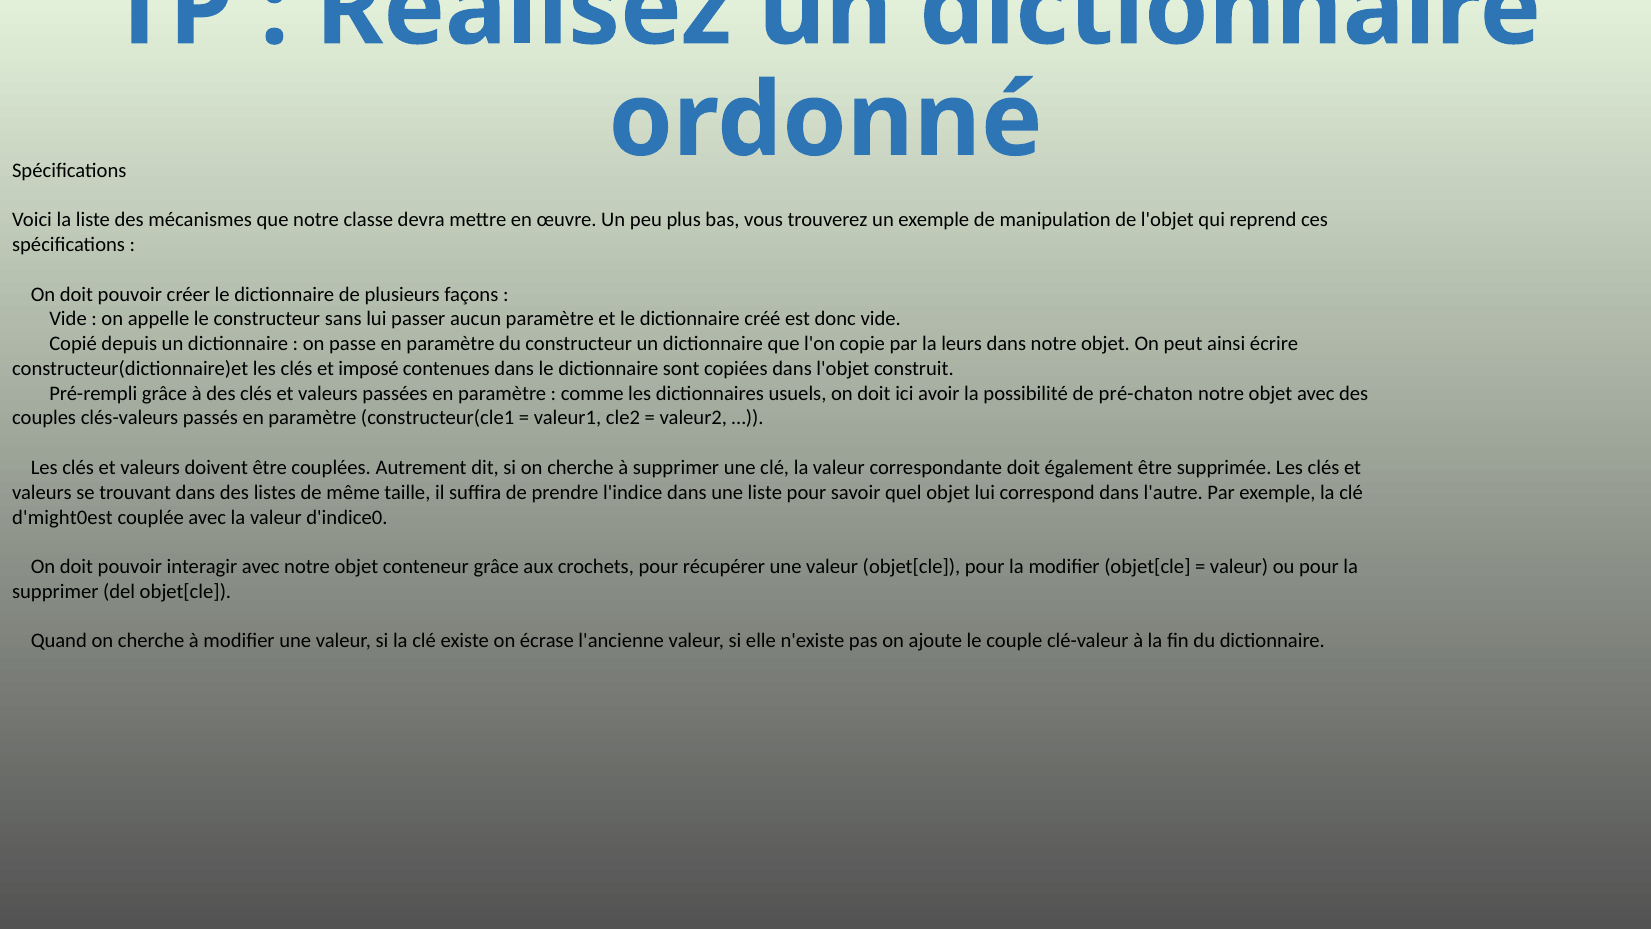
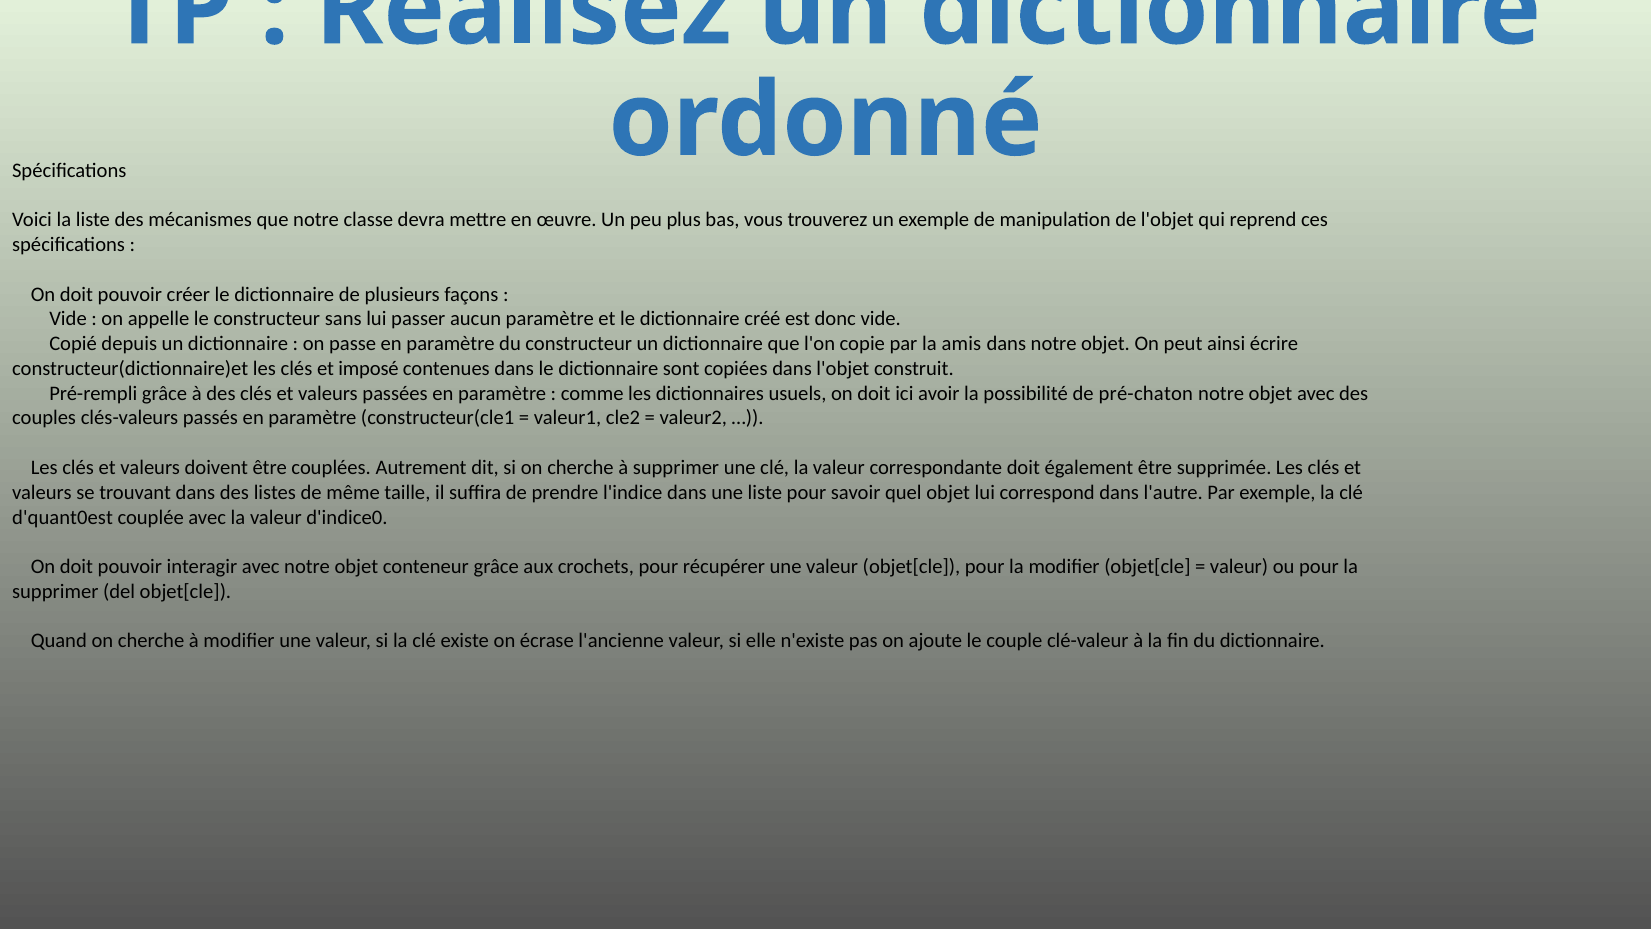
leurs: leurs -> amis
d'might0est: d'might0est -> d'quant0est
